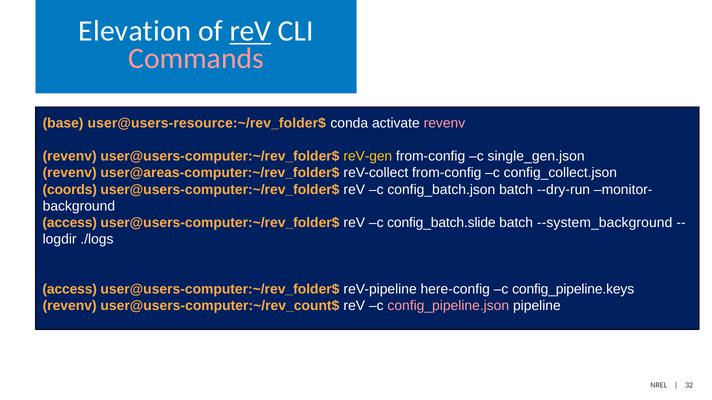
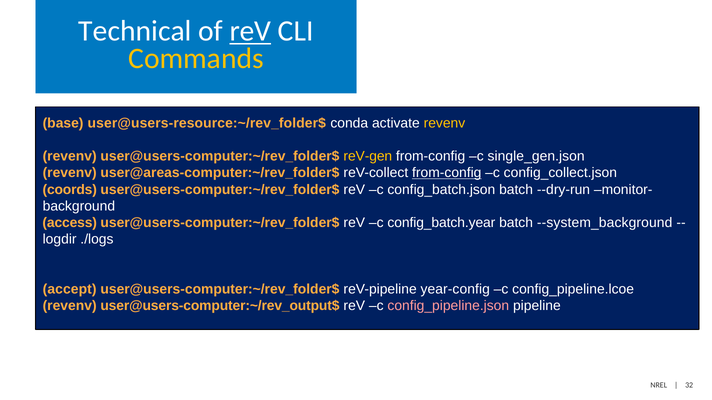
Elevation: Elevation -> Technical
Commands colour: pink -> yellow
revenv at (444, 123) colour: pink -> yellow
from-config at (447, 173) underline: none -> present
config_batch.slide: config_batch.slide -> config_batch.year
access at (70, 289): access -> accept
here-config: here-config -> year-config
config_pipeline.keys: config_pipeline.keys -> config_pipeline.lcoe
user@users-computer:~/rev_count$: user@users-computer:~/rev_count$ -> user@users-computer:~/rev_output$
